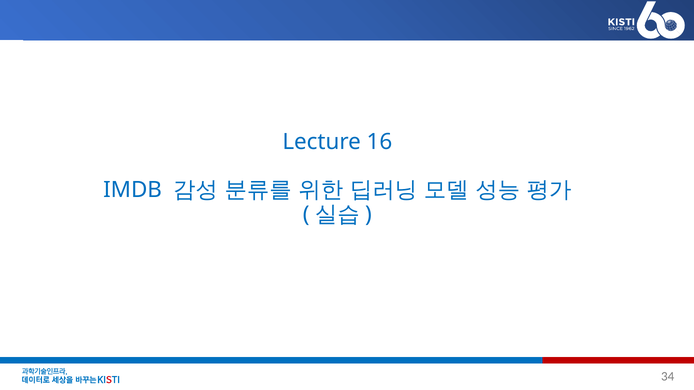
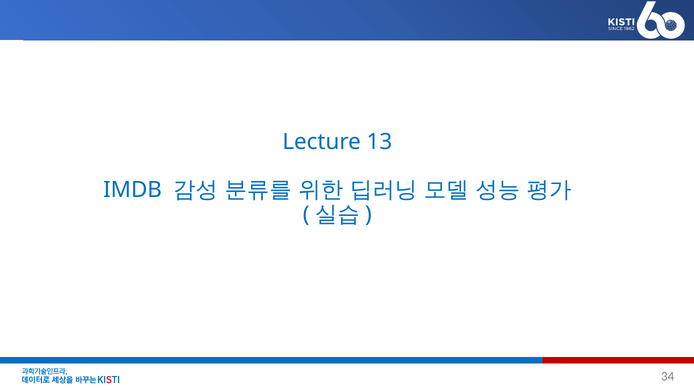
16: 16 -> 13
